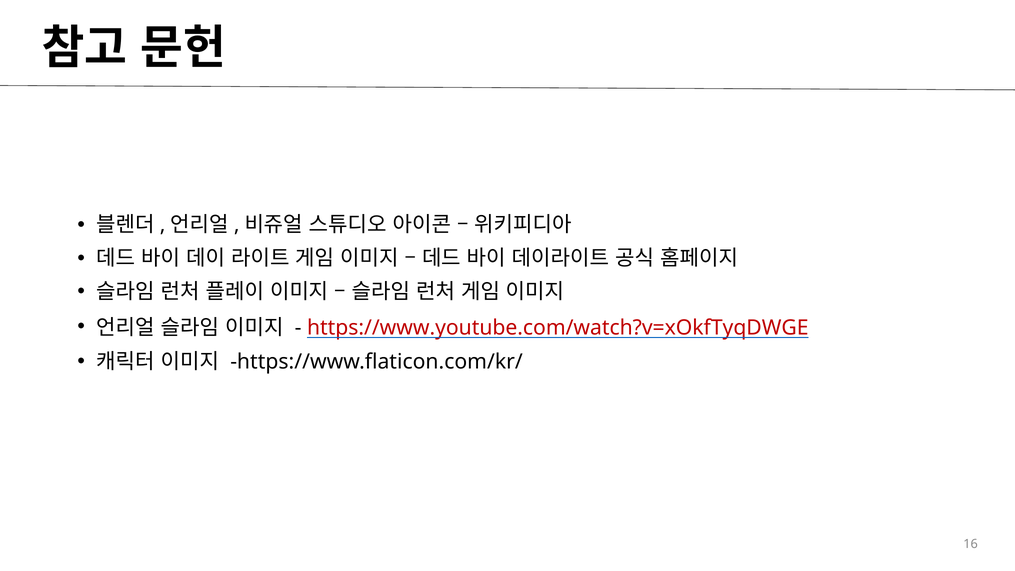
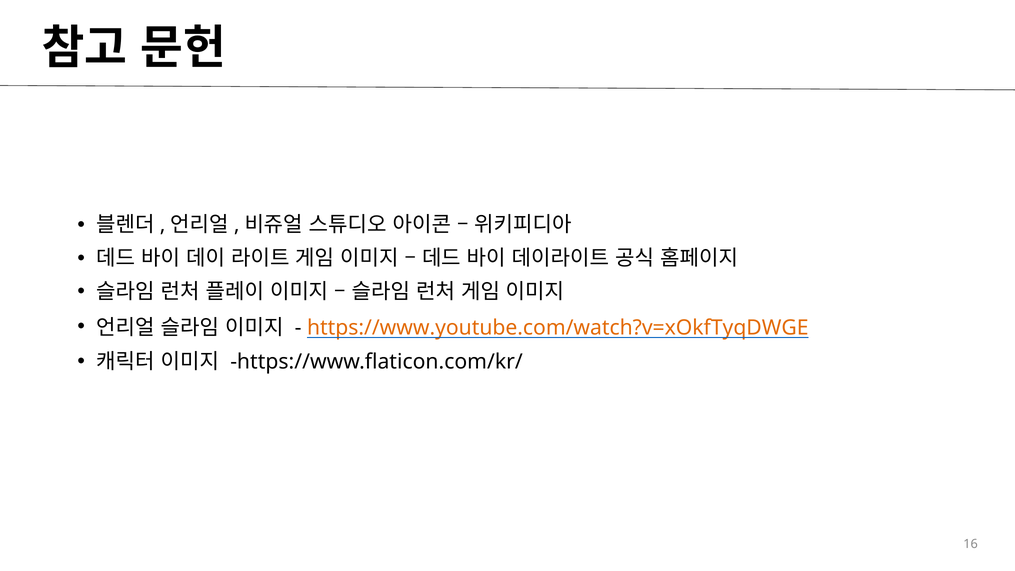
https://www.youtube.com/watch?v=xOkfTyqDWGE colour: red -> orange
